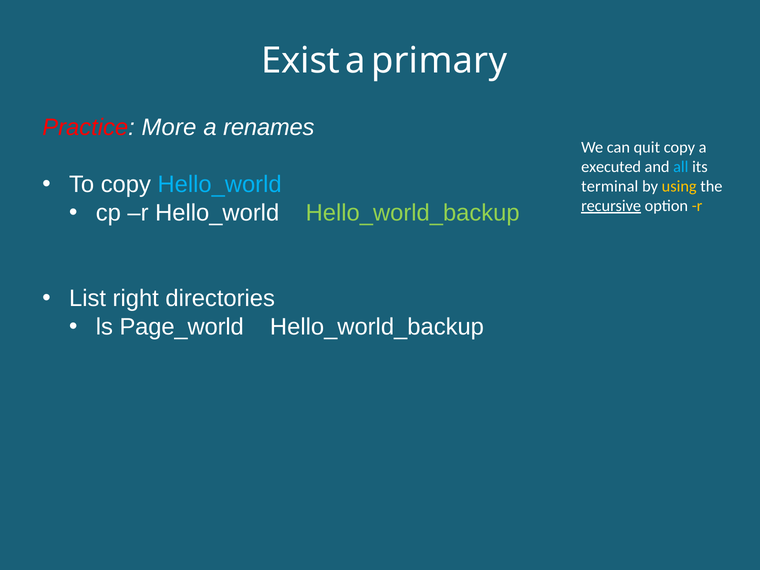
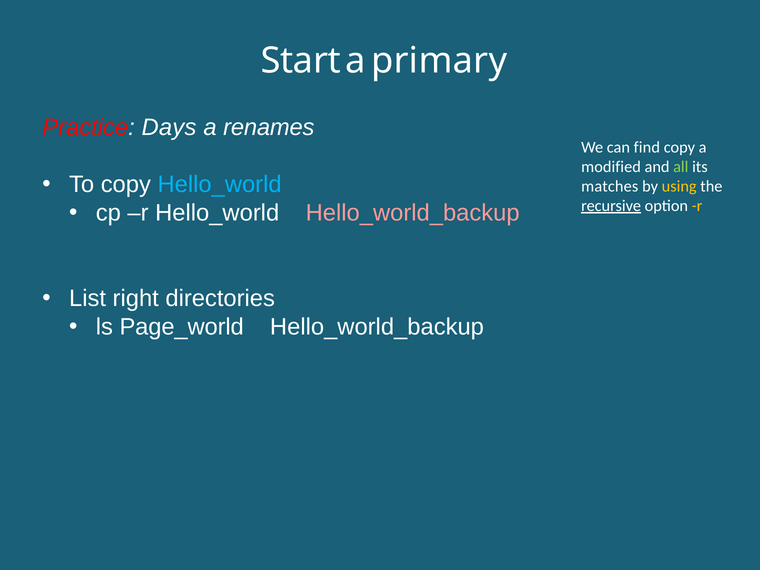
Exist: Exist -> Start
More: More -> Days
quit: quit -> find
executed: executed -> modified
all colour: light blue -> light green
terminal: terminal -> matches
Hello_world_backup at (413, 213) colour: light green -> pink
